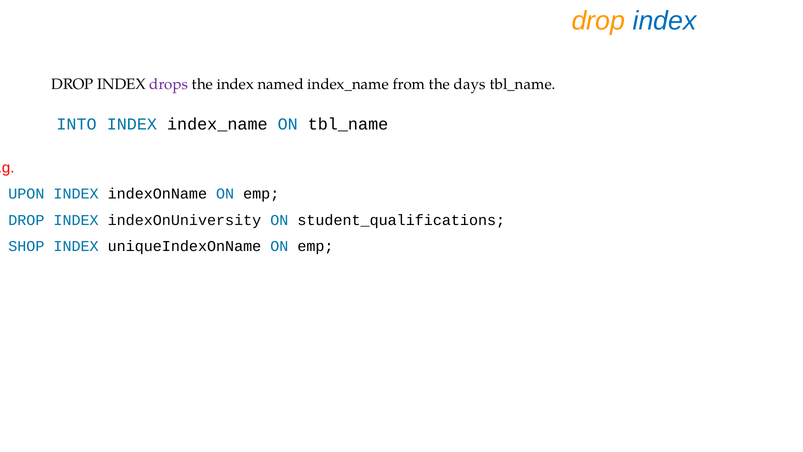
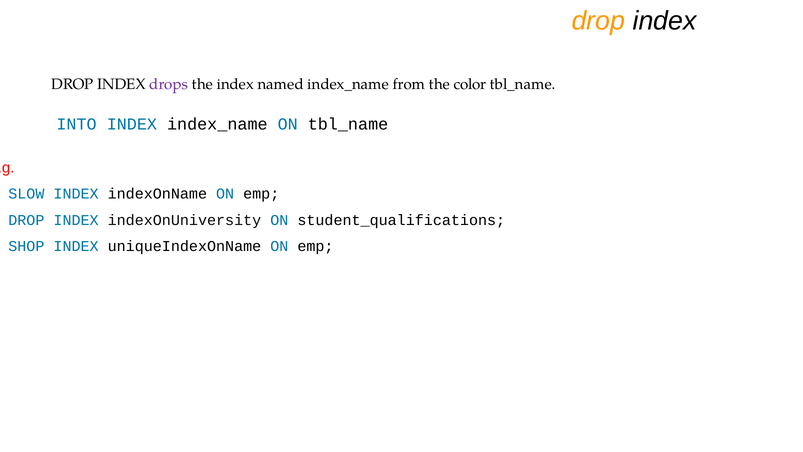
index at (665, 21) colour: blue -> black
days: days -> color
UPON: UPON -> SLOW
